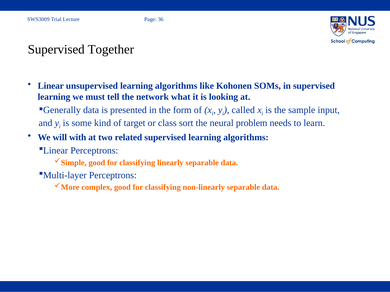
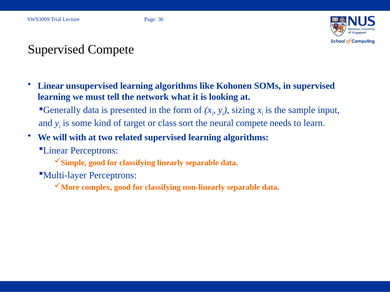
Supervised Together: Together -> Compete
called: called -> sizing
neural problem: problem -> compete
